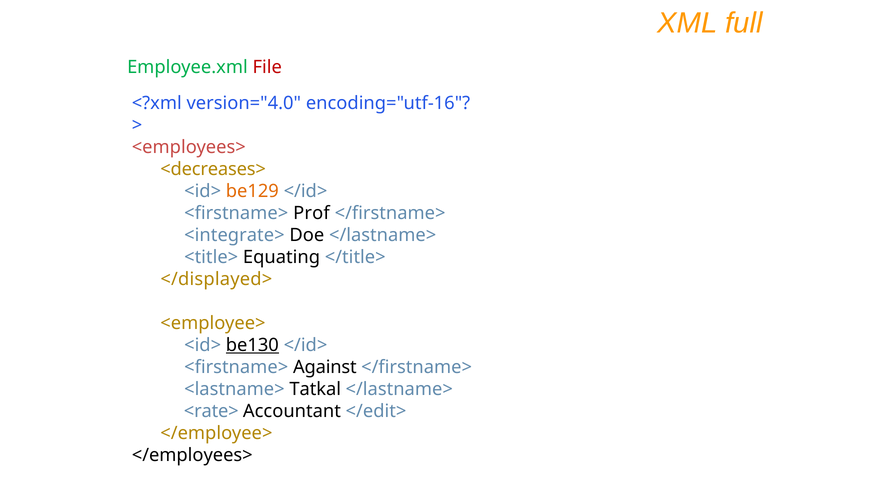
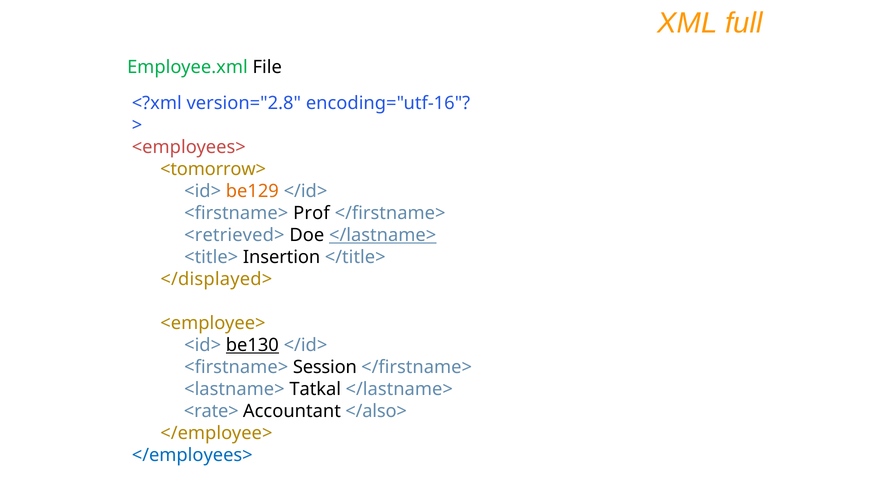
File colour: red -> black
version="4.0: version="4.0 -> version="2.8
<decreases>: <decreases> -> <tomorrow>
<integrate>: <integrate> -> <retrieved>
</lastname> at (383, 235) underline: none -> present
Equating: Equating -> Insertion
Against: Against -> Session
</edit>: </edit> -> </also>
</employees> colour: black -> blue
